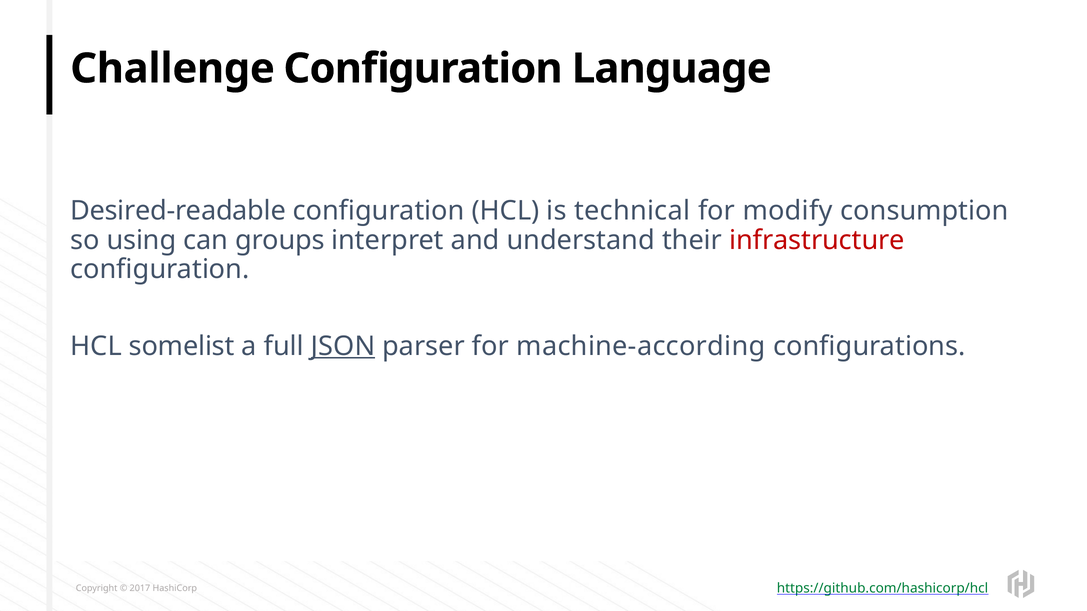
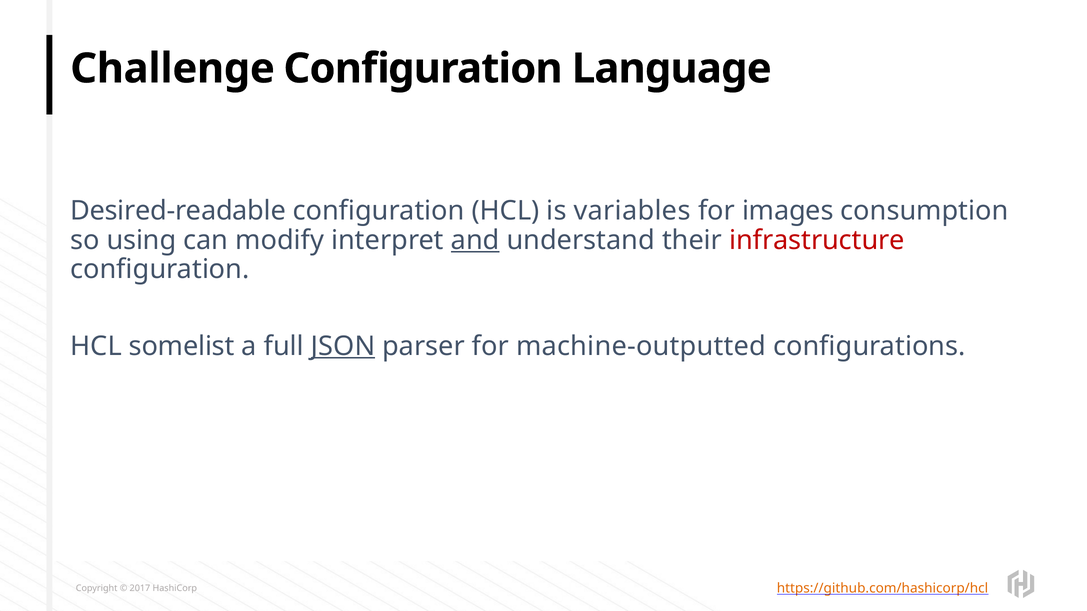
technical: technical -> variables
modify: modify -> images
groups: groups -> modify
and underline: none -> present
machine-according: machine-according -> machine-outputted
https://github.com/hashicorp/hcl colour: green -> orange
